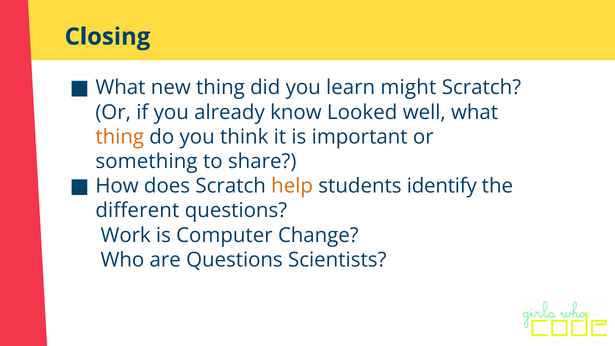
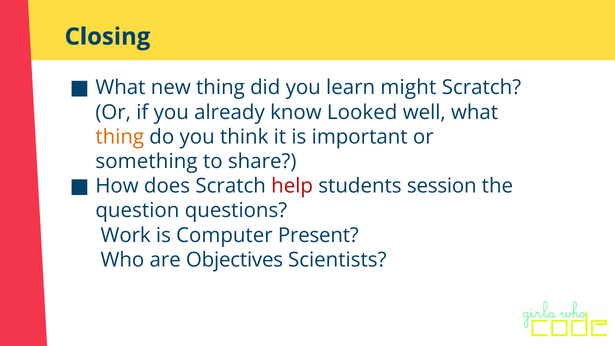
help colour: orange -> red
identify: identify -> session
different: different -> question
Change: Change -> Present
are Questions: Questions -> Objectives
